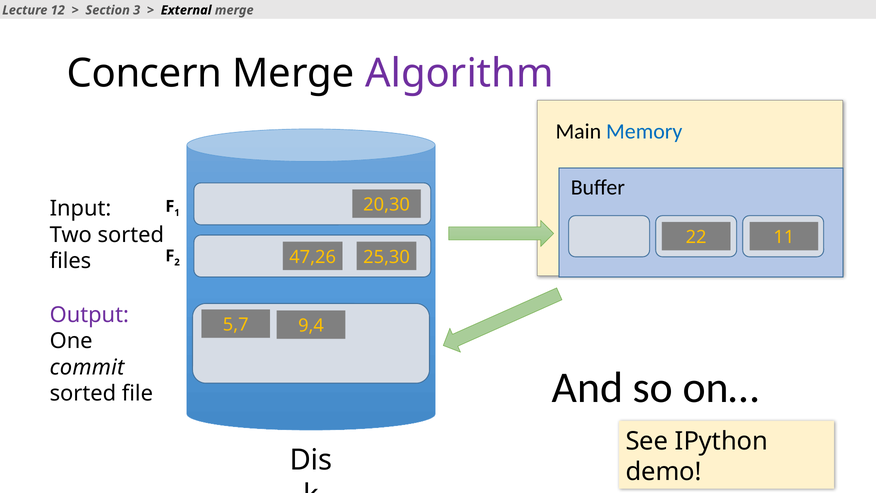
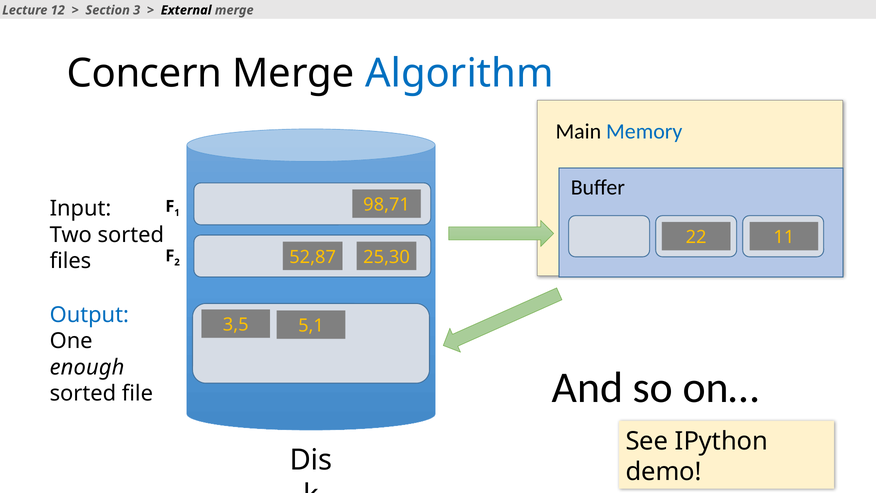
Algorithm colour: purple -> blue
20,30: 20,30 -> 98,71
47,26: 47,26 -> 52,87
Output colour: purple -> blue
5,7: 5,7 -> 3,5
9,4: 9,4 -> 5,1
commit: commit -> enough
